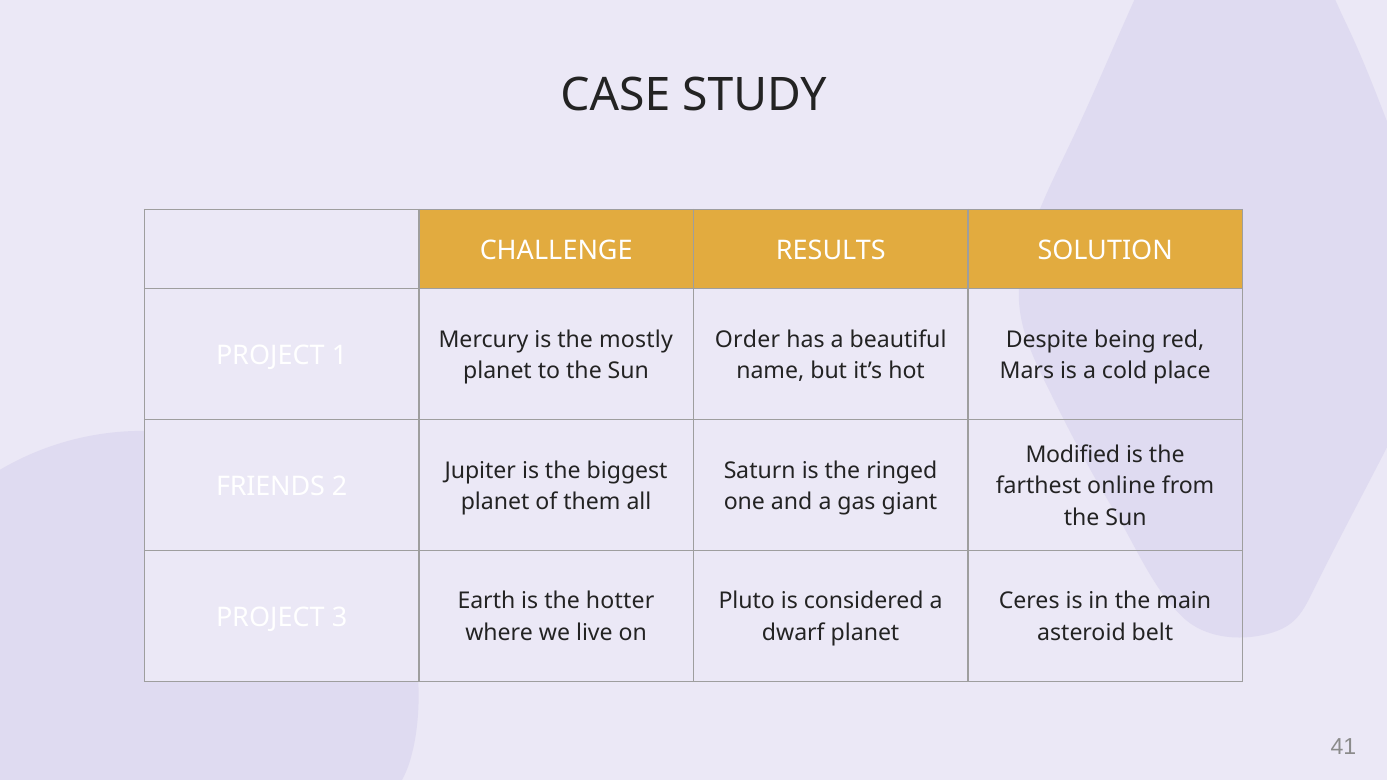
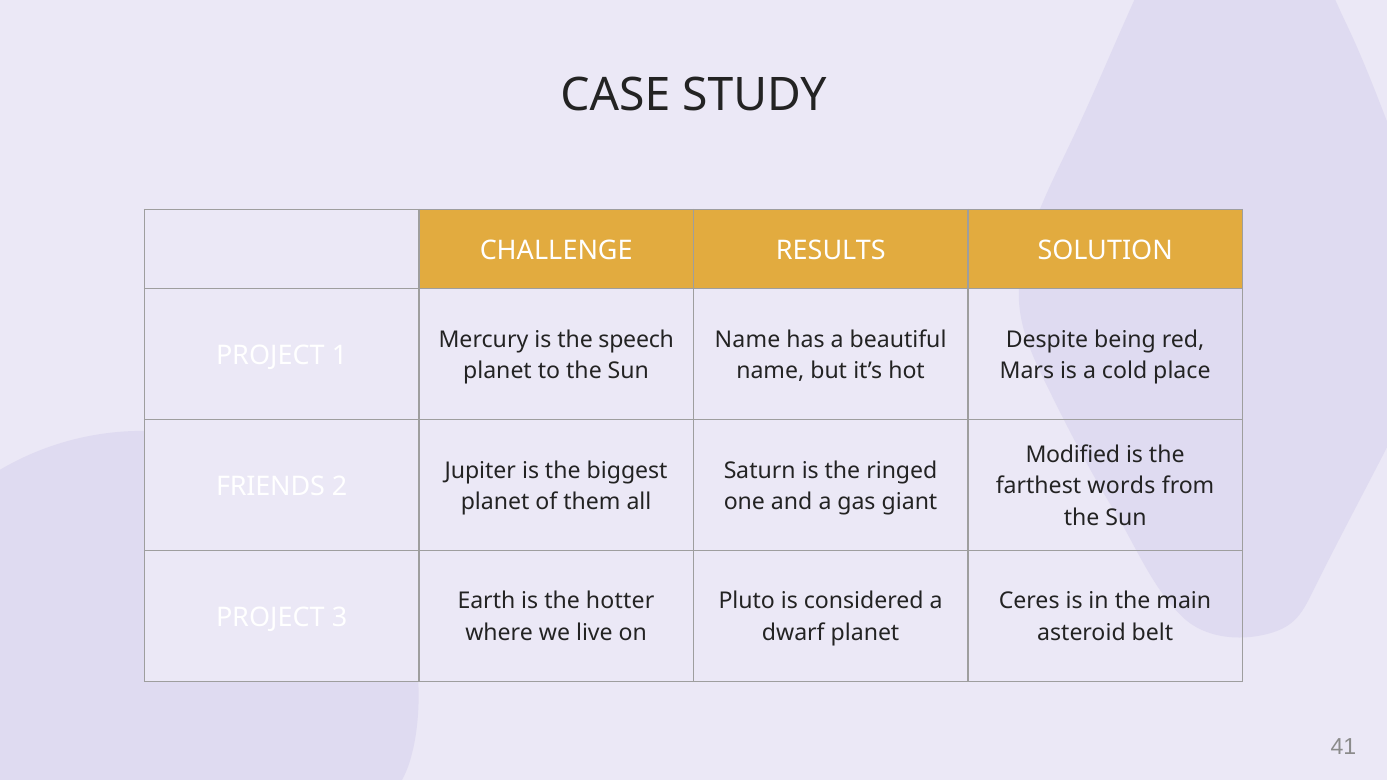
mostly: mostly -> speech
Order at (747, 340): Order -> Name
online: online -> words
